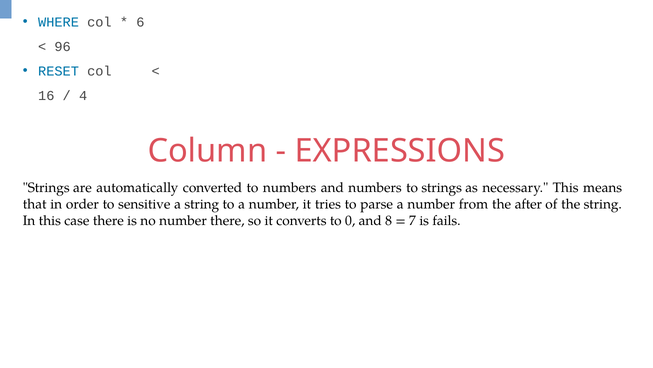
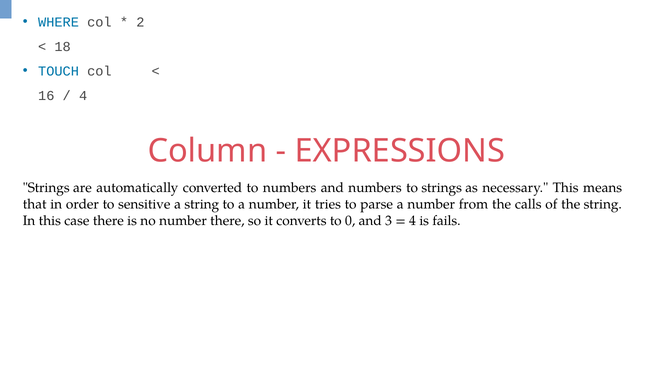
6: 6 -> 2
96: 96 -> 18
RESET: RESET -> TOUCH
after: after -> calls
8: 8 -> 3
7 at (413, 220): 7 -> 4
